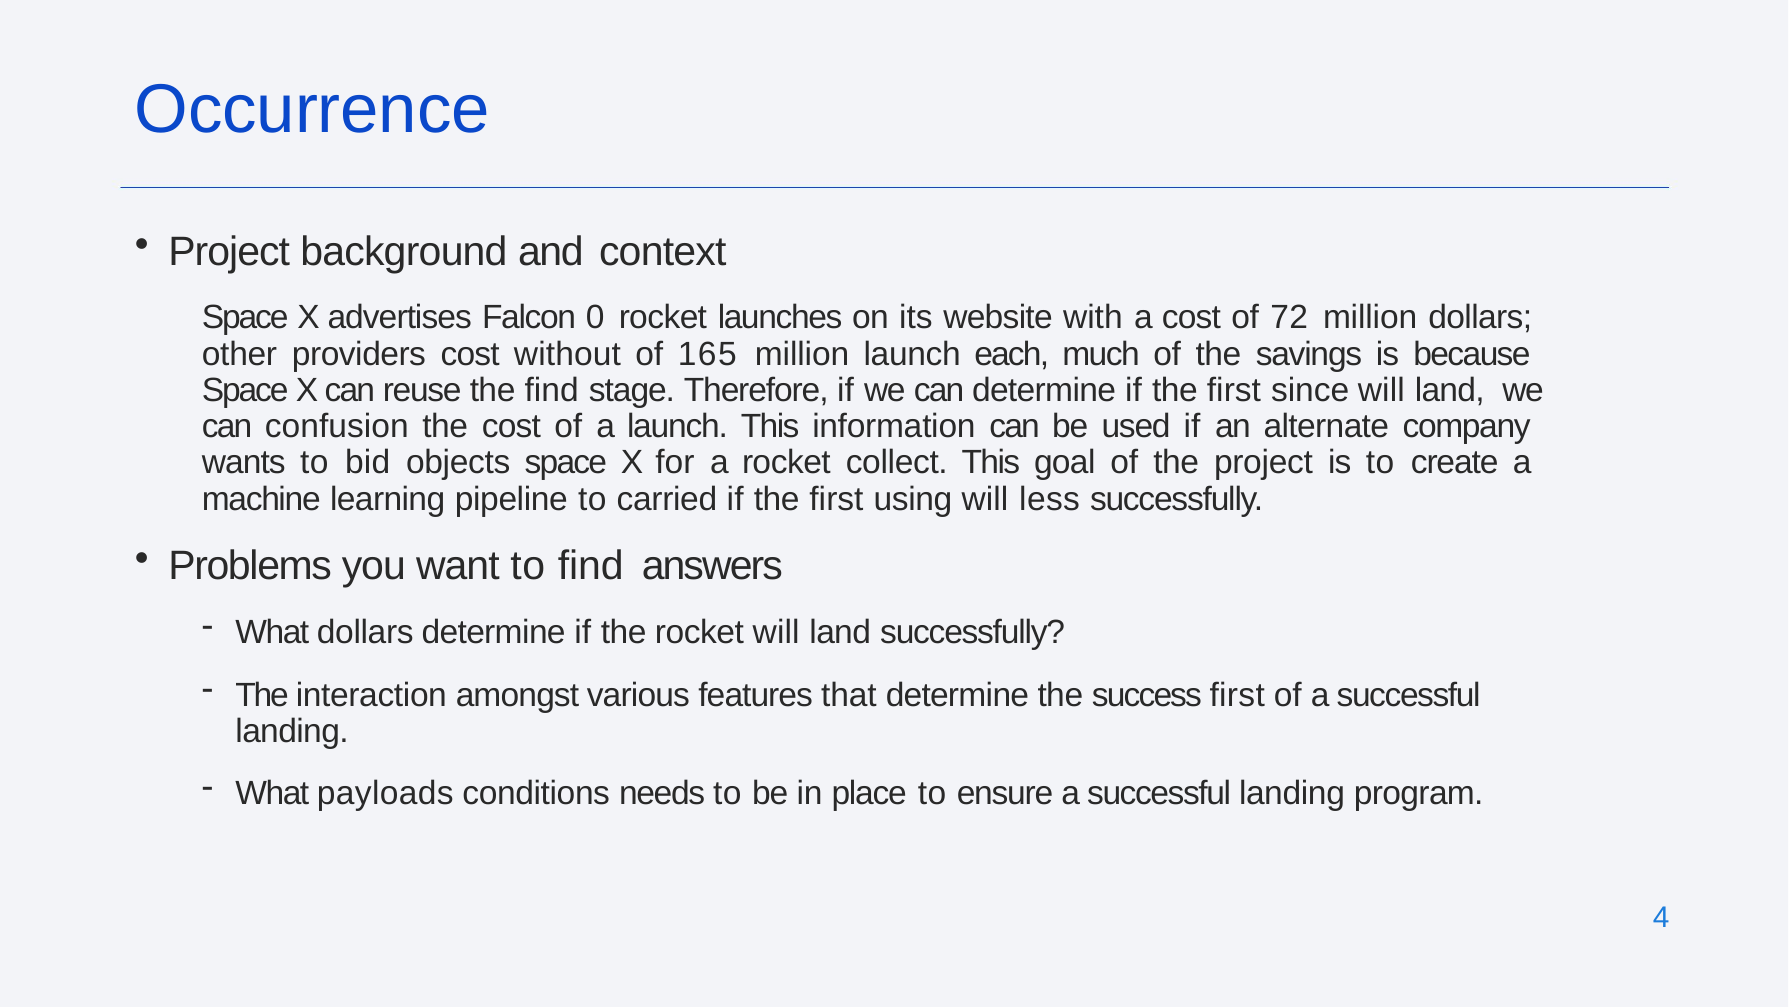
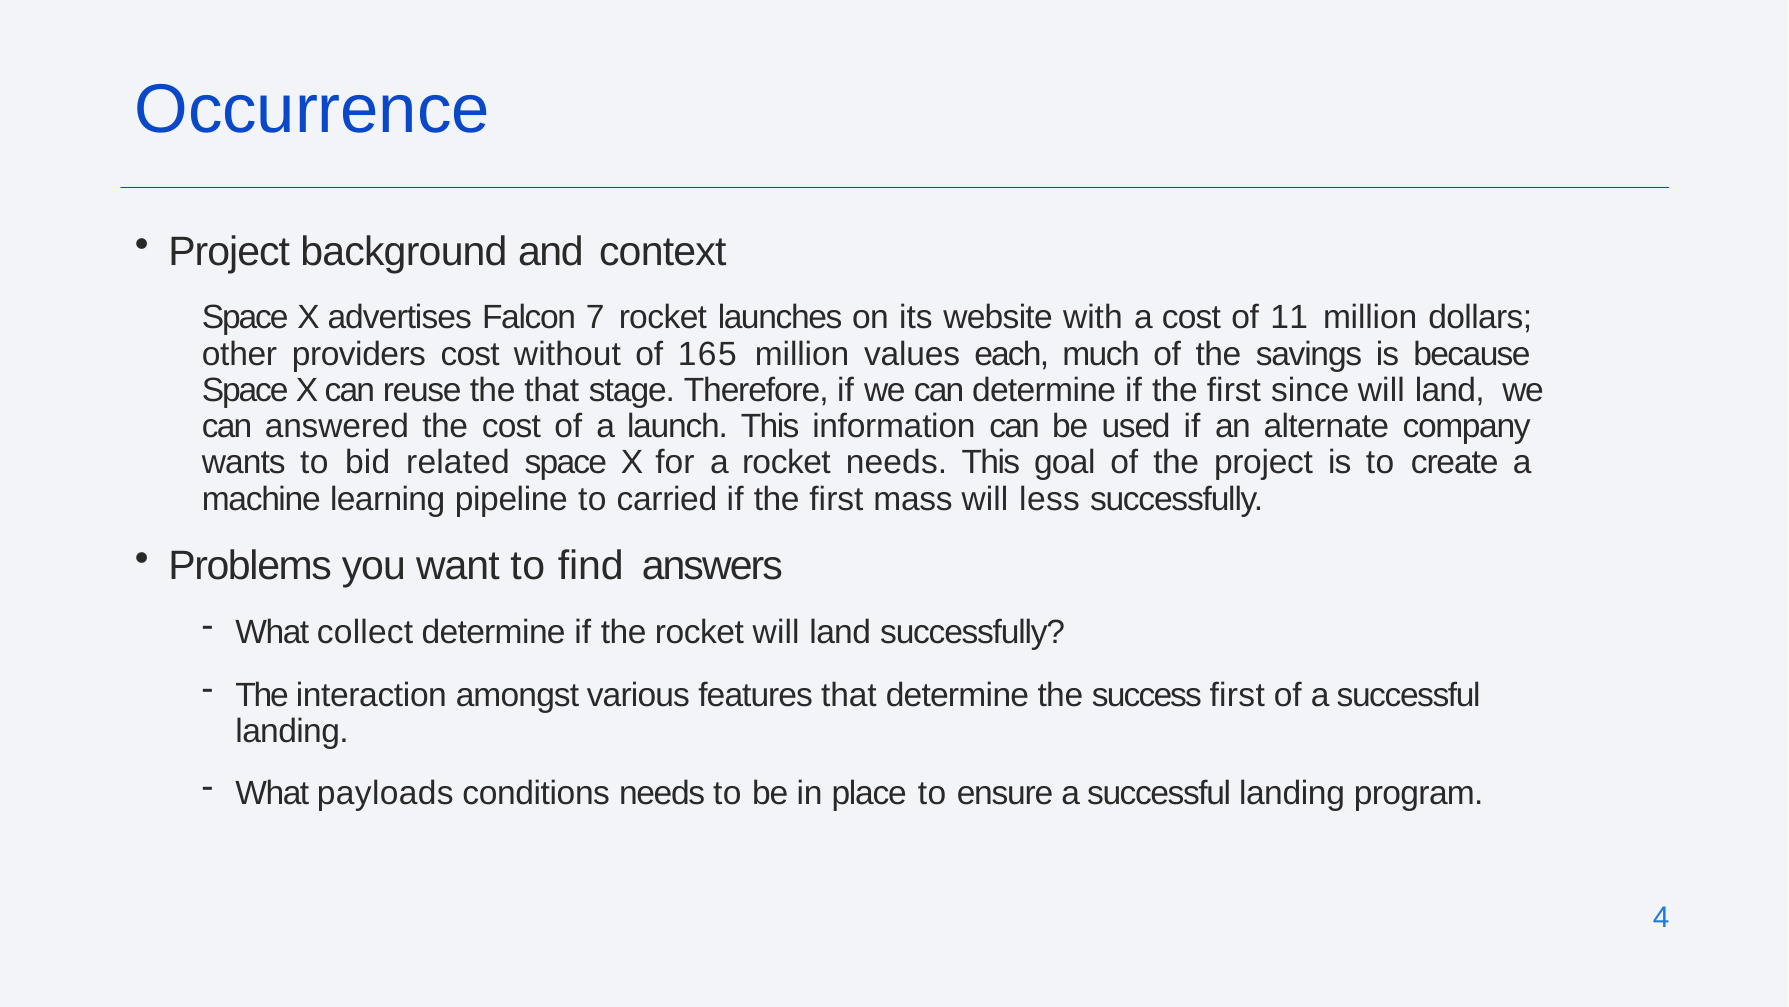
0: 0 -> 7
72: 72 -> 11
million launch: launch -> values
the find: find -> that
confusion: confusion -> answered
objects: objects -> related
rocket collect: collect -> needs
using: using -> mass
What dollars: dollars -> collect
